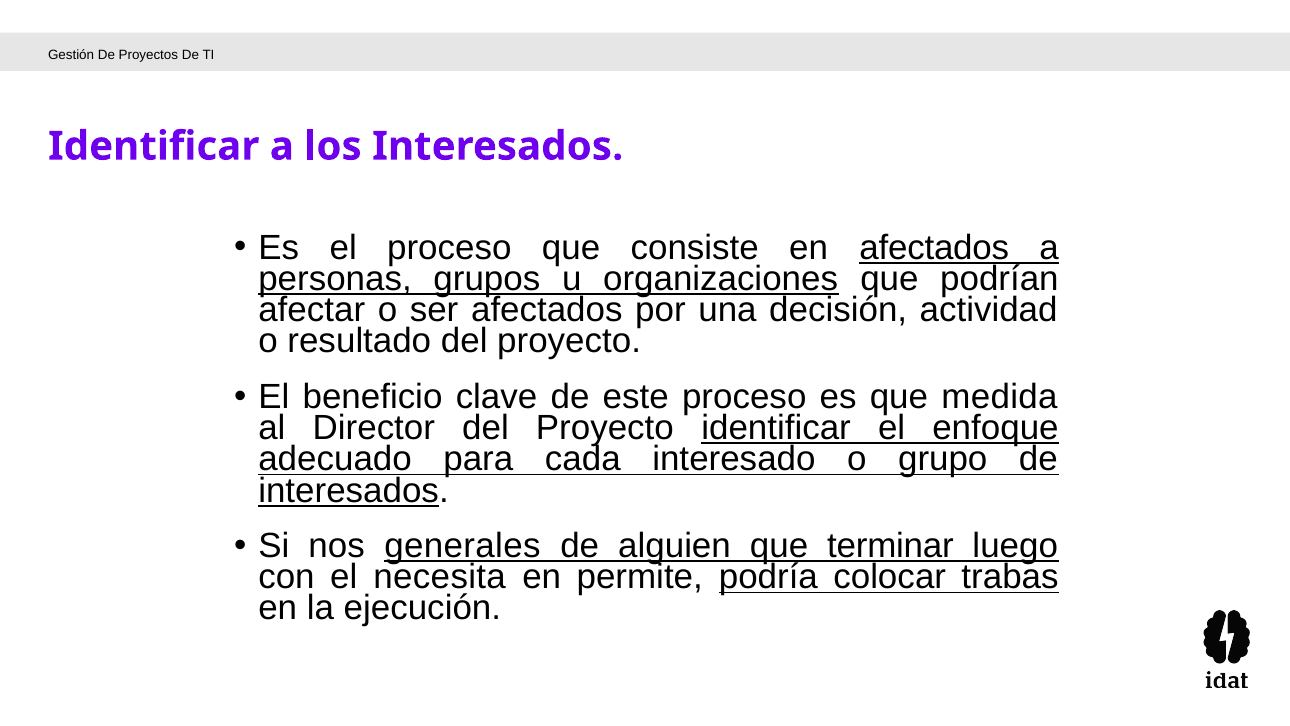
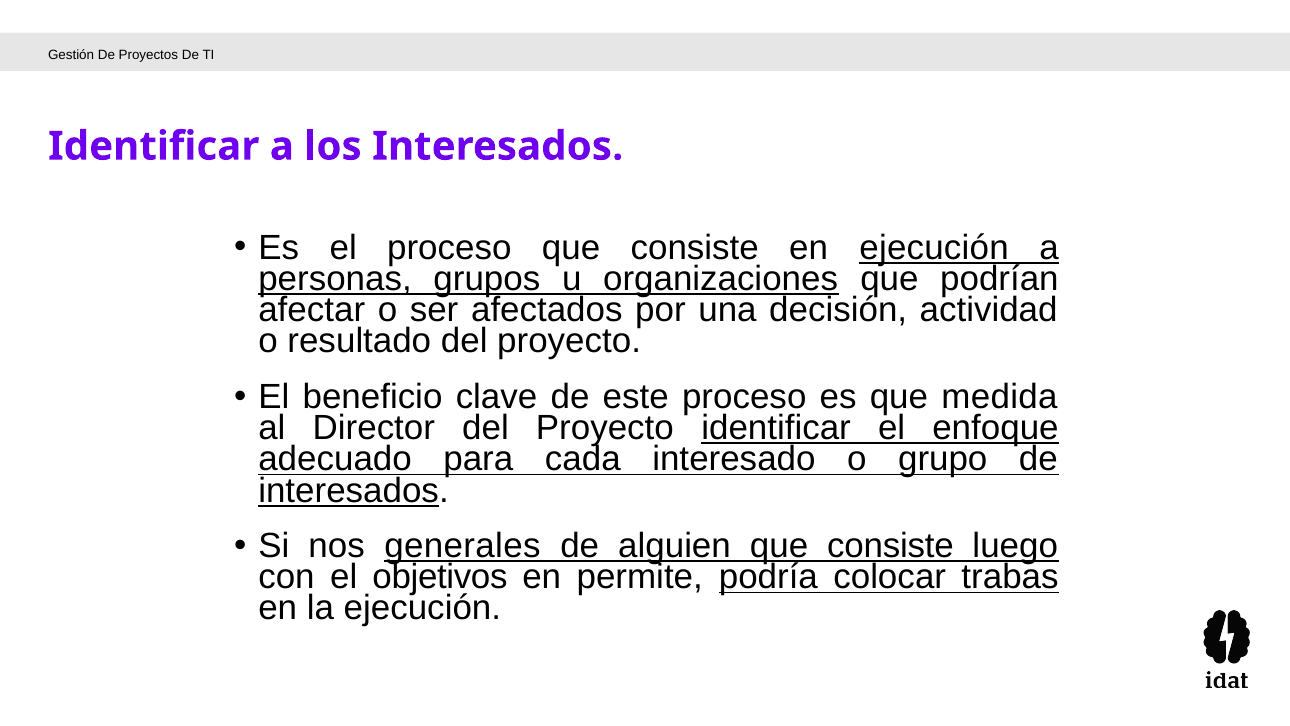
en afectados: afectados -> ejecución
alguien que terminar: terminar -> consiste
necesita: necesita -> objetivos
